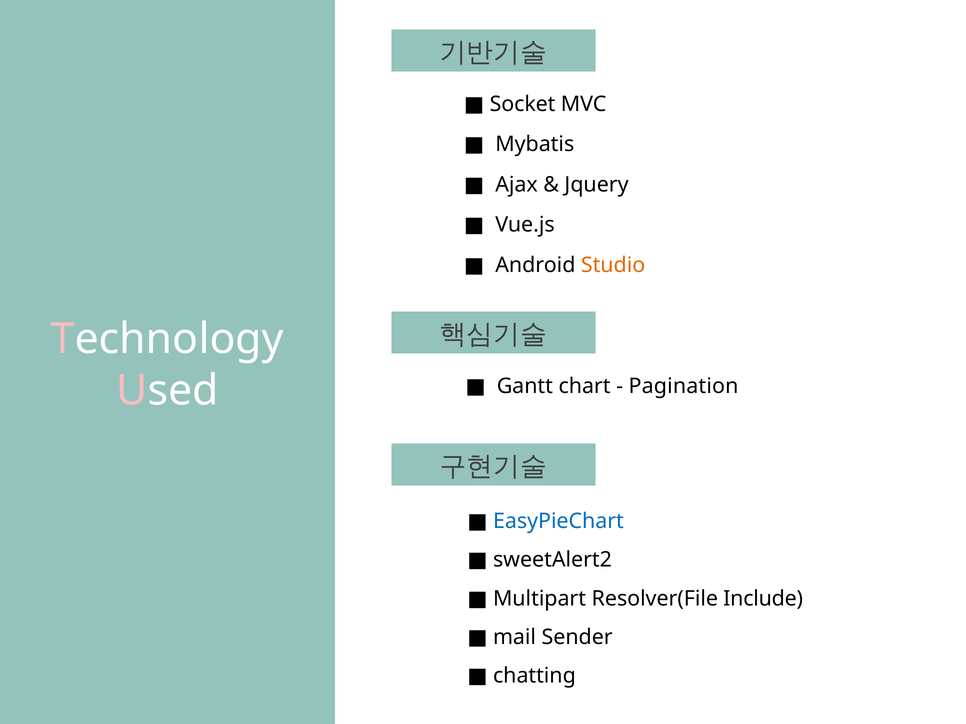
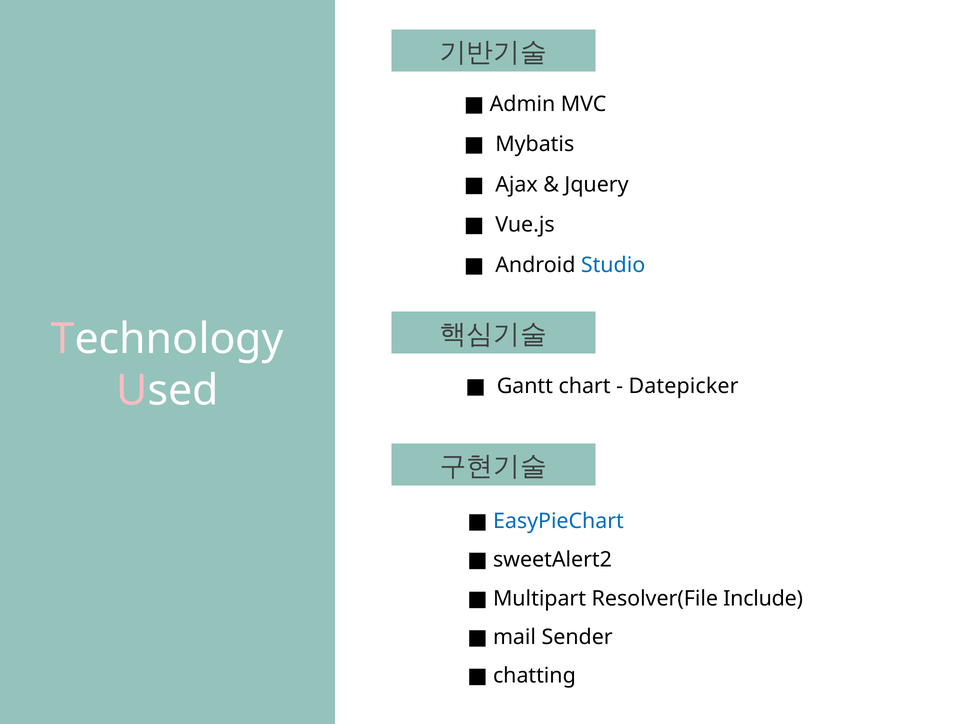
Socket: Socket -> Admin
Studio colour: orange -> blue
Pagination: Pagination -> Datepicker
